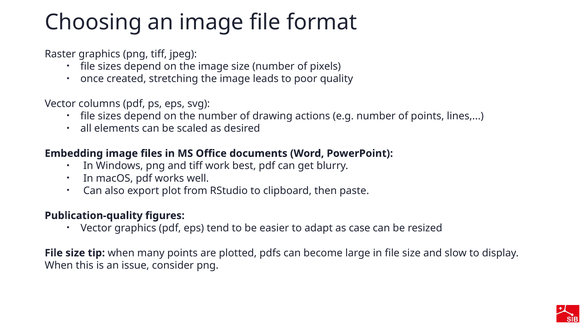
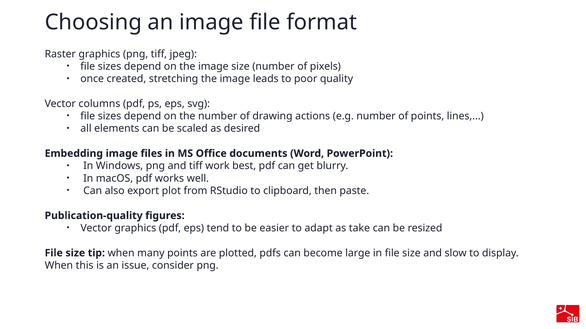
case: case -> take
